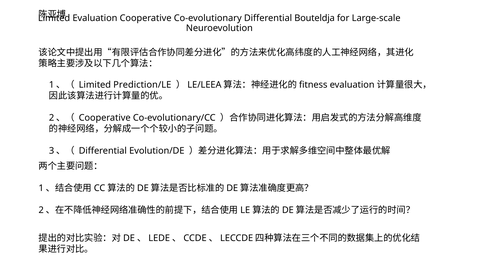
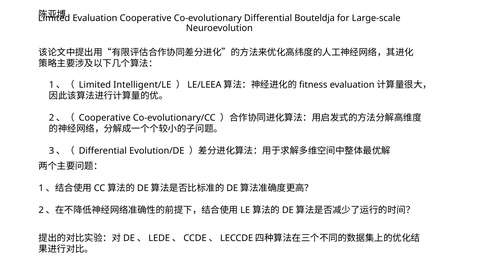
Prediction/LE: Prediction/LE -> Intelligent/LE
